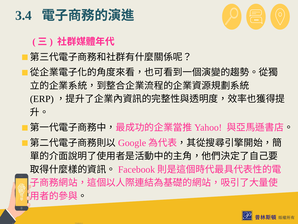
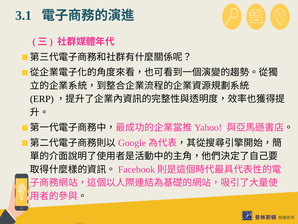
3.4: 3.4 -> 3.1
